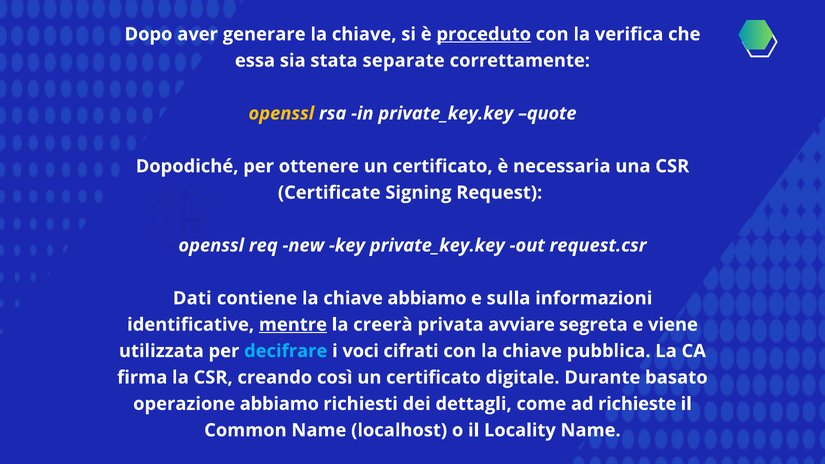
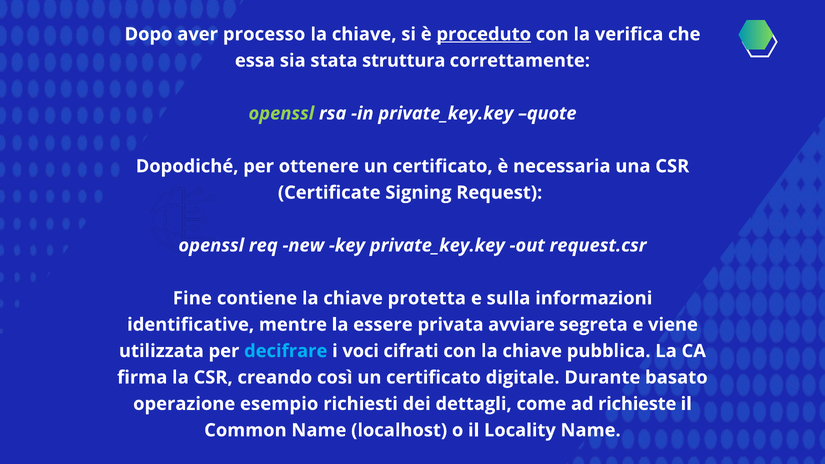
generare: generare -> processo
separate: separate -> struttura
openssl at (281, 113) colour: yellow -> light green
Dati: Dati -> Fine
chiave abbiamo: abbiamo -> protetta
mentre underline: present -> none
creerà: creerà -> essere
operazione abbiamo: abbiamo -> esempio
